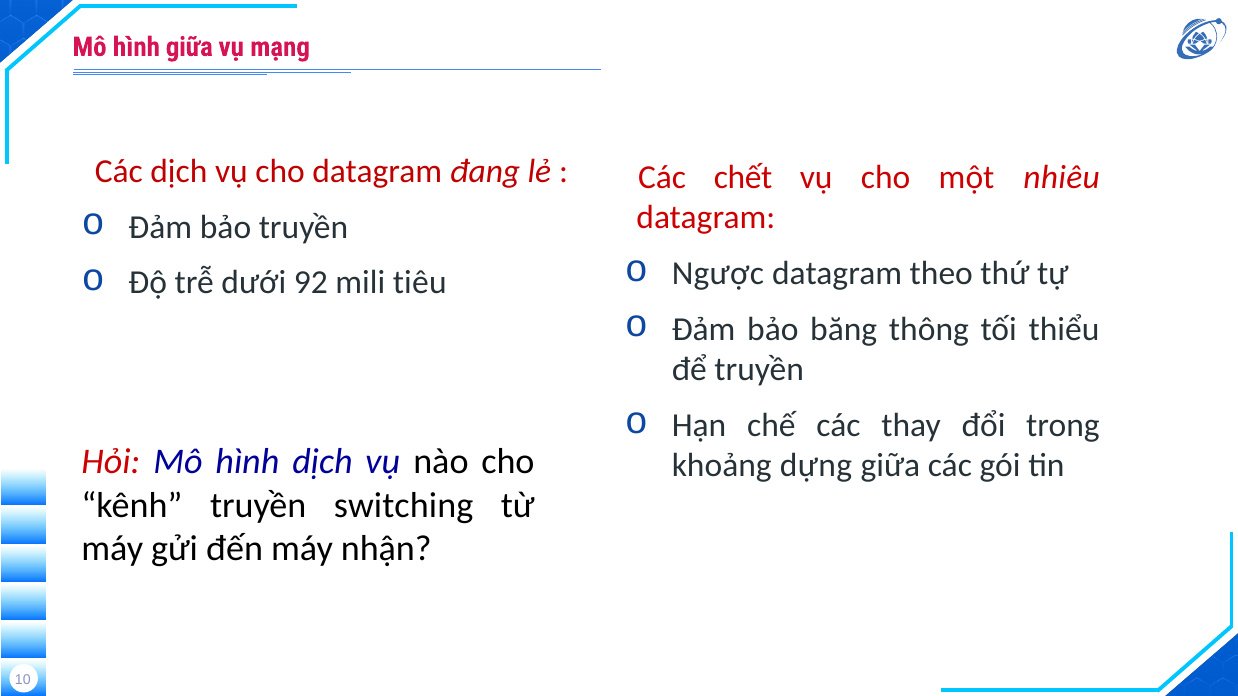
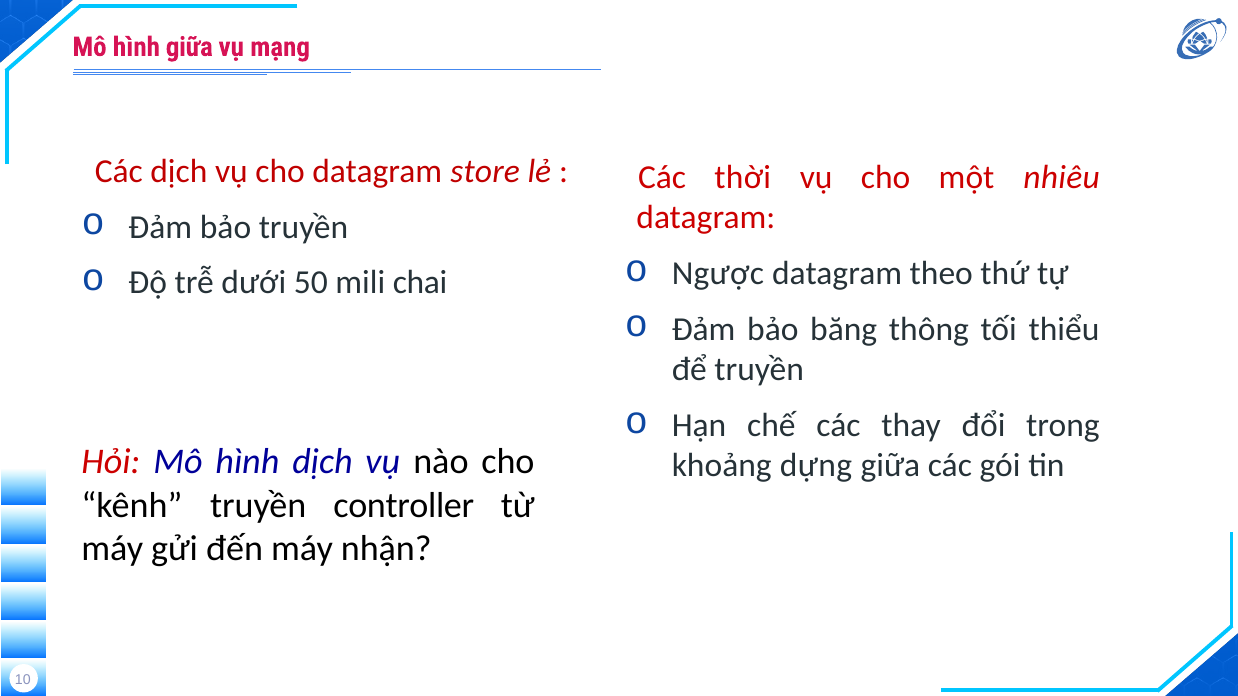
đang: đang -> store
chết: chết -> thời
92: 92 -> 50
tiêu: tiêu -> chai
switching: switching -> controller
